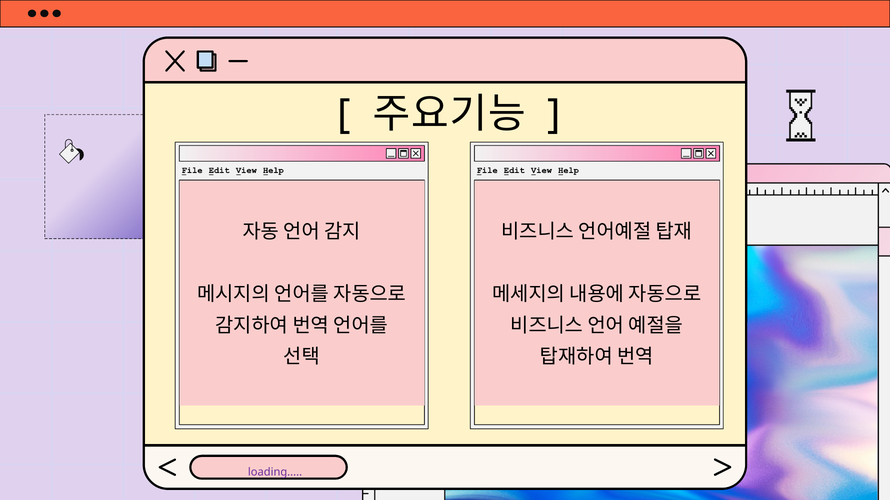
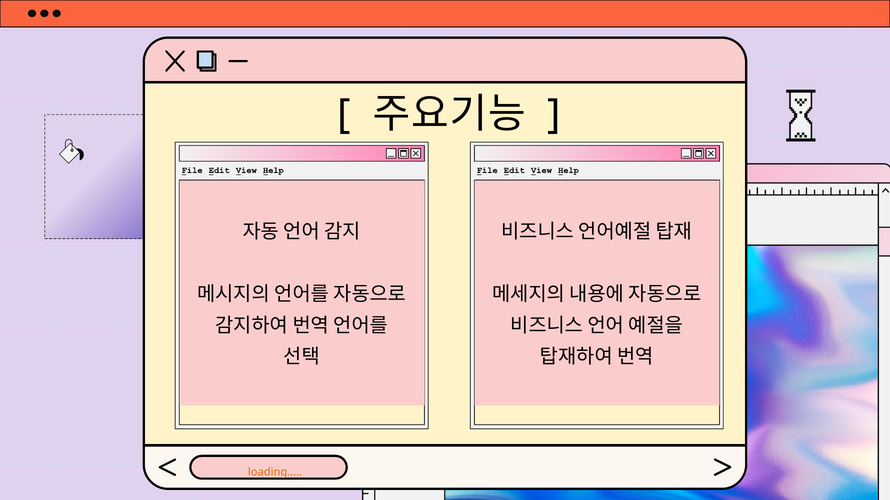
loading colour: purple -> orange
